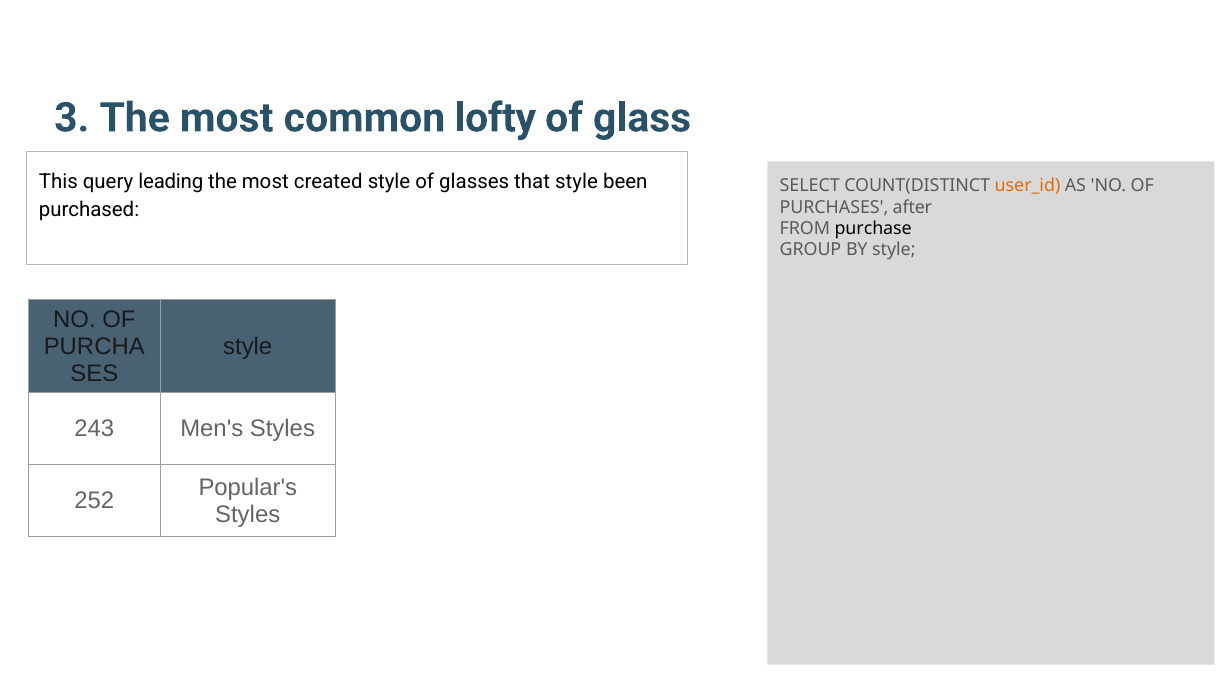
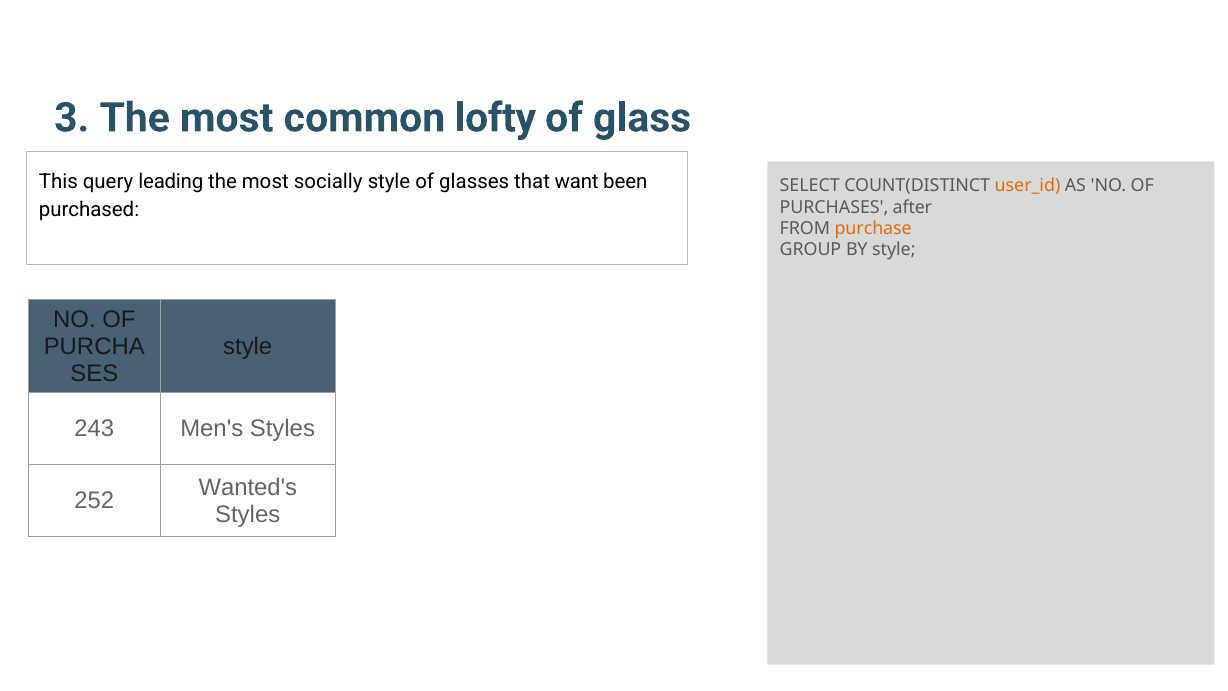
created: created -> socially
that style: style -> want
purchase colour: black -> orange
Popular's: Popular's -> Wanted's
